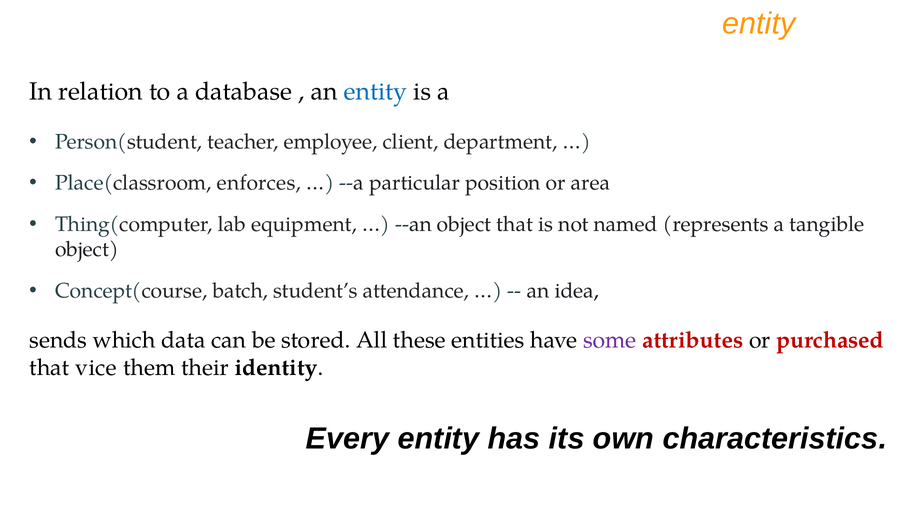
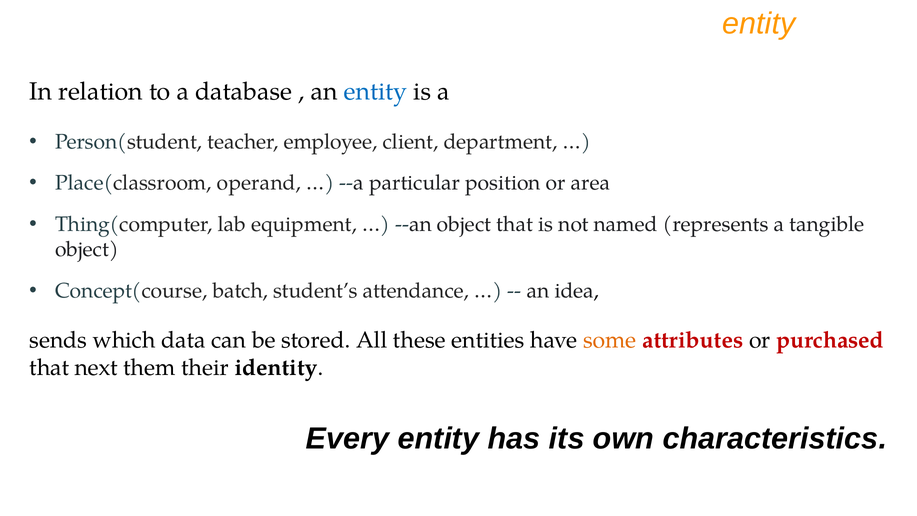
enforces: enforces -> operand
some colour: purple -> orange
vice: vice -> next
